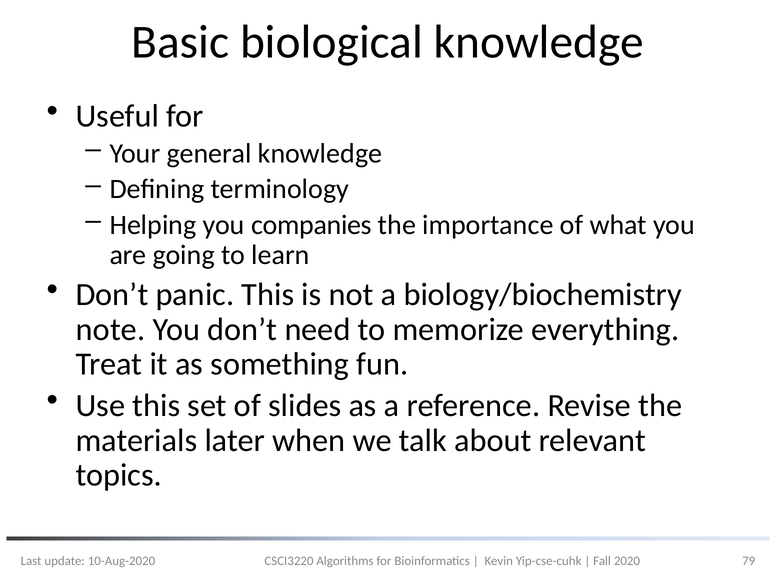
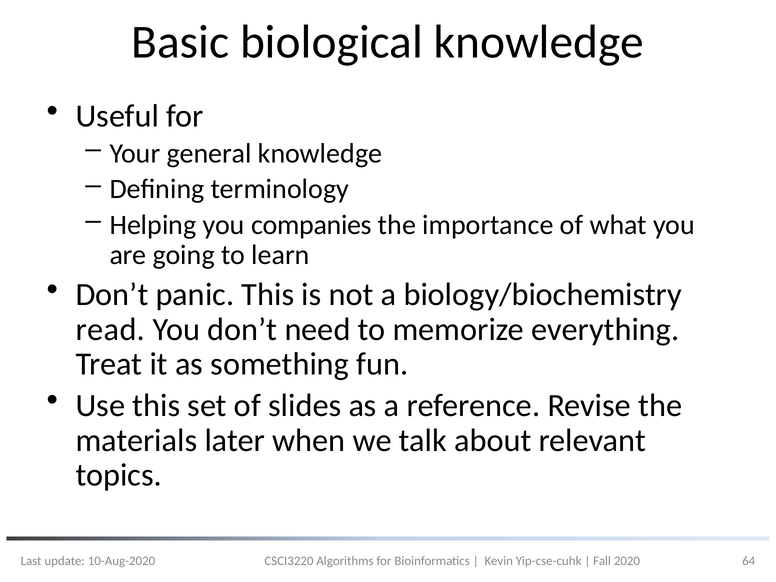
note: note -> read
79: 79 -> 64
